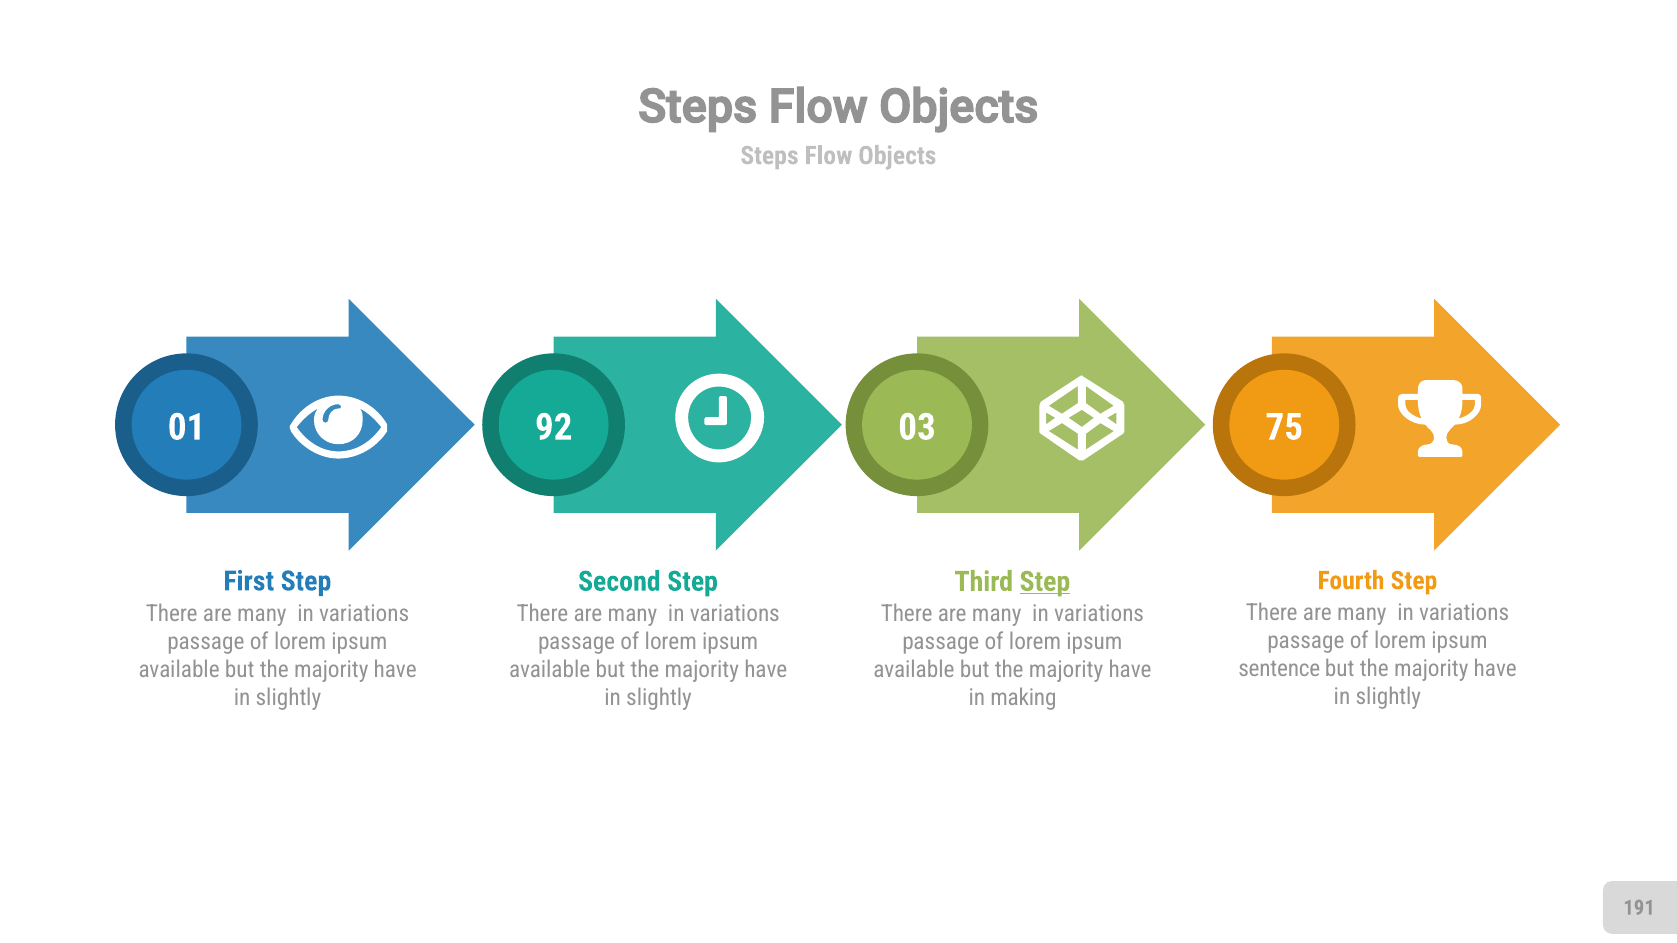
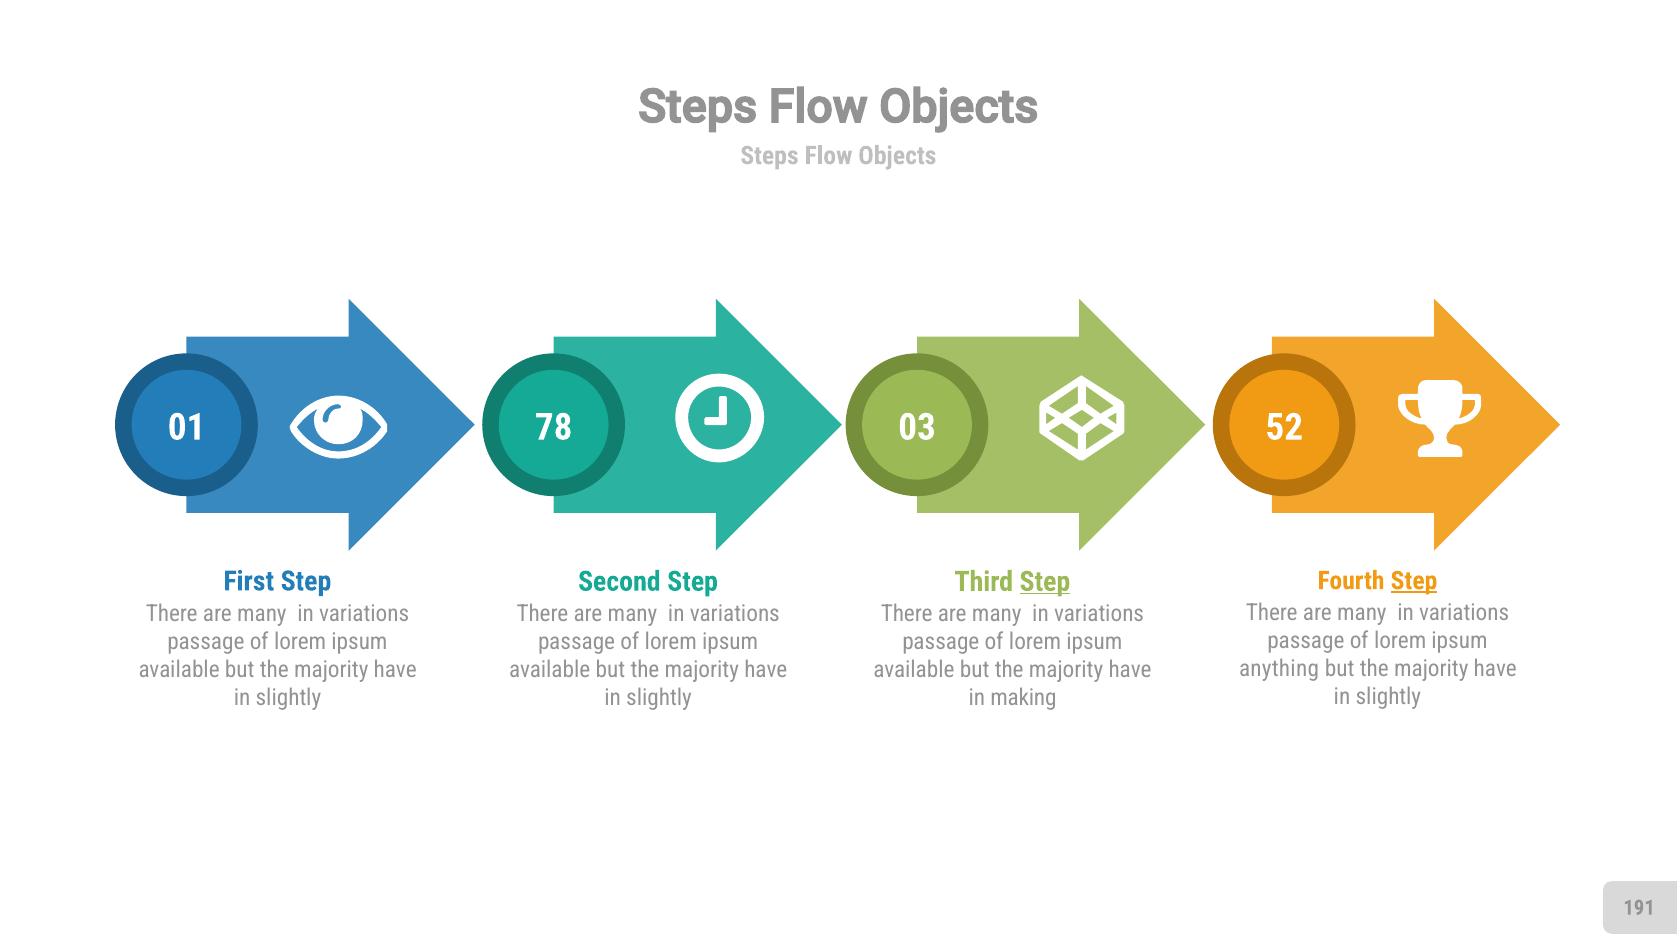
92: 92 -> 78
75: 75 -> 52
Step at (1414, 581) underline: none -> present
sentence: sentence -> anything
